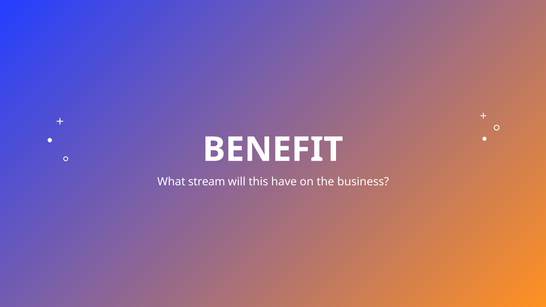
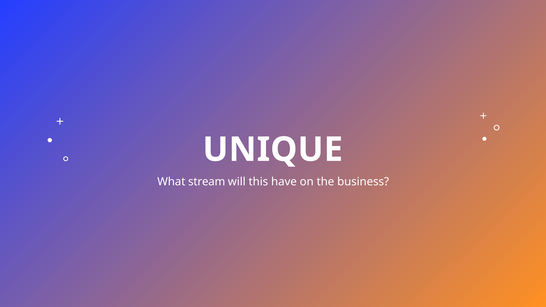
BENEFIT: BENEFIT -> UNIQUE
